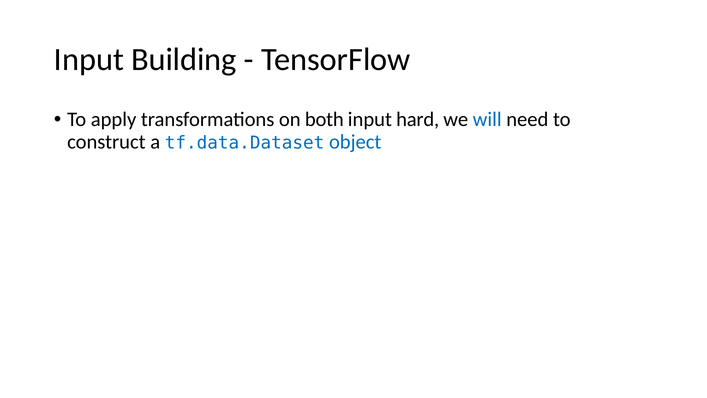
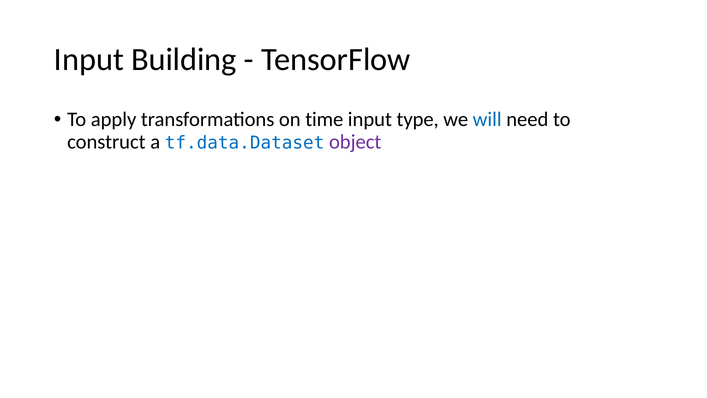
both: both -> time
hard: hard -> type
object colour: blue -> purple
